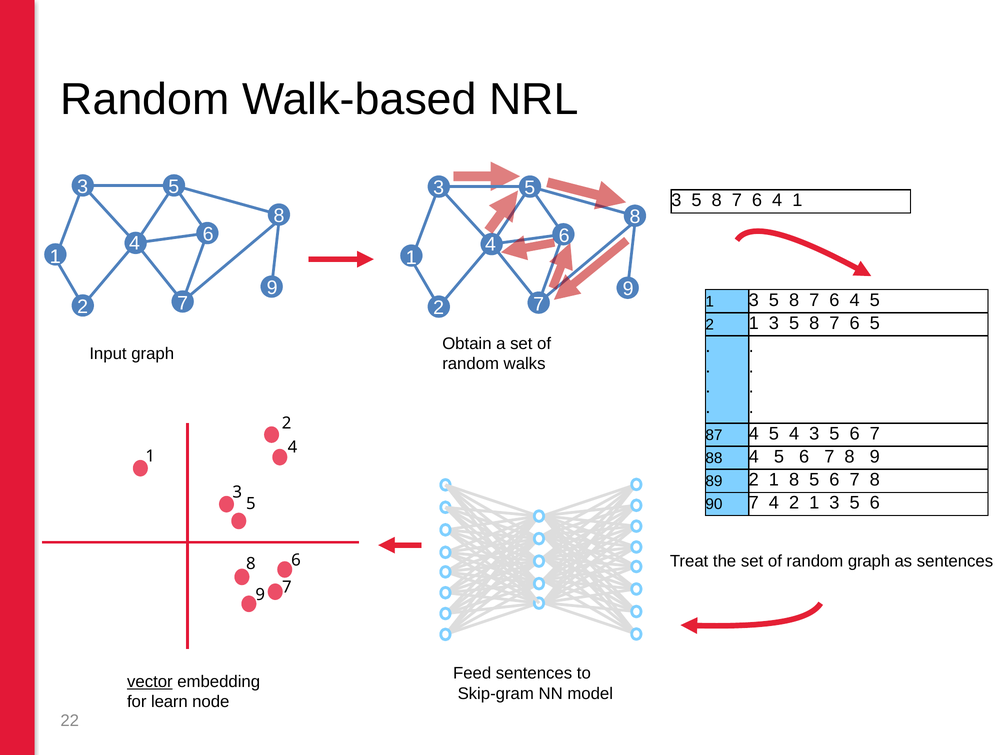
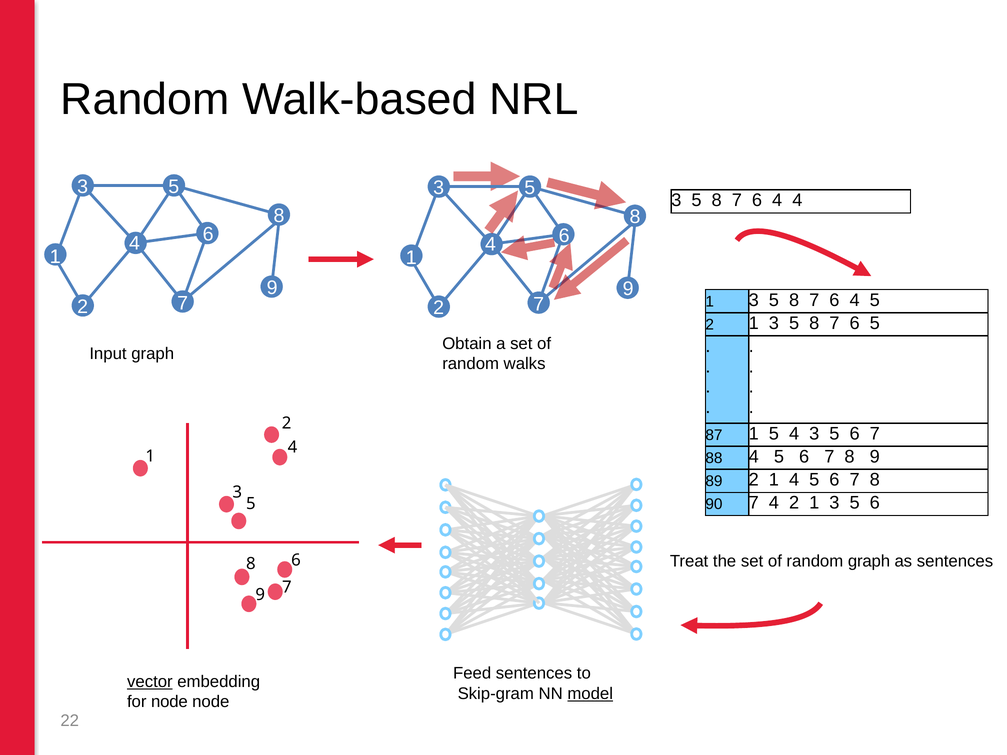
6 4 1: 1 -> 4
87 4: 4 -> 1
1 8: 8 -> 4
model underline: none -> present
for learn: learn -> node
